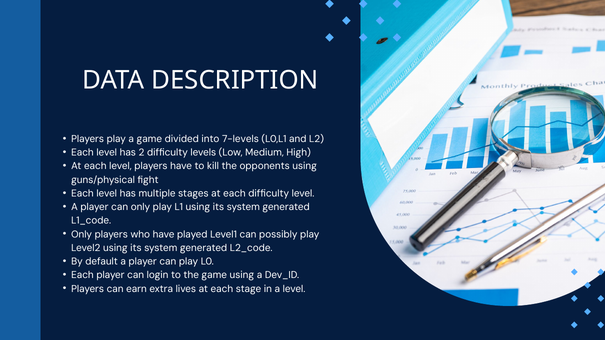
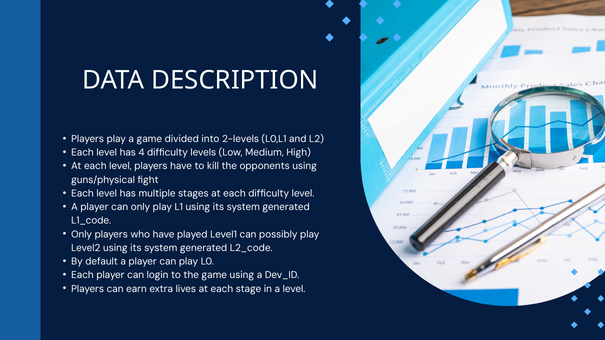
7-levels: 7-levels -> 2-levels
2: 2 -> 4
